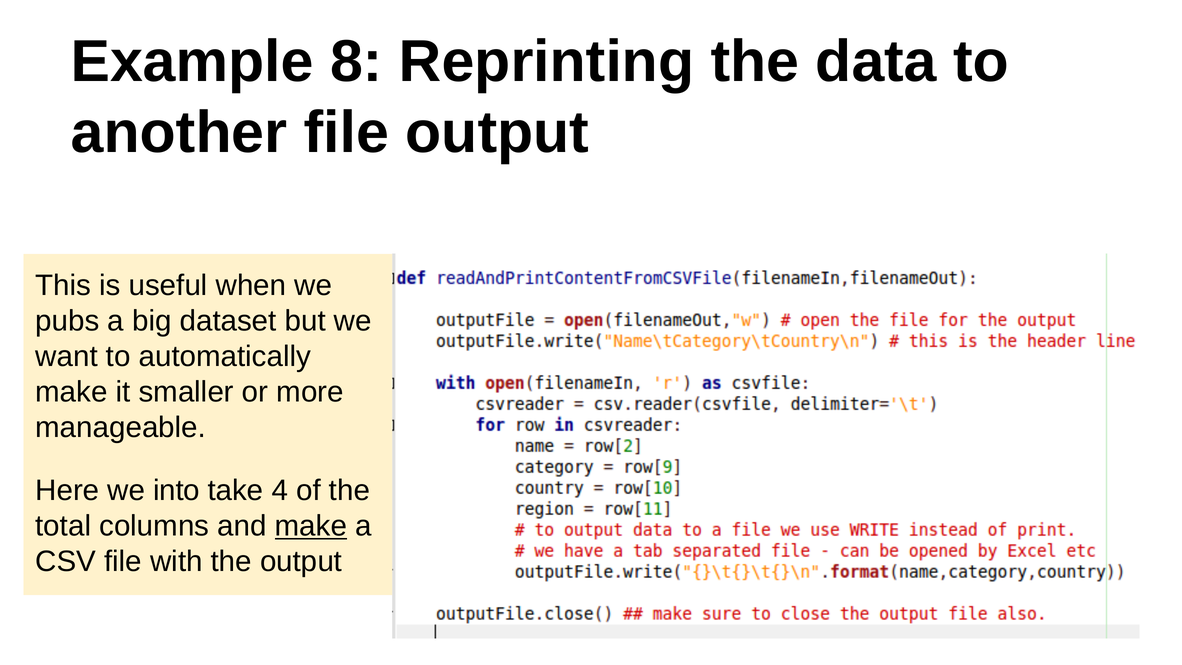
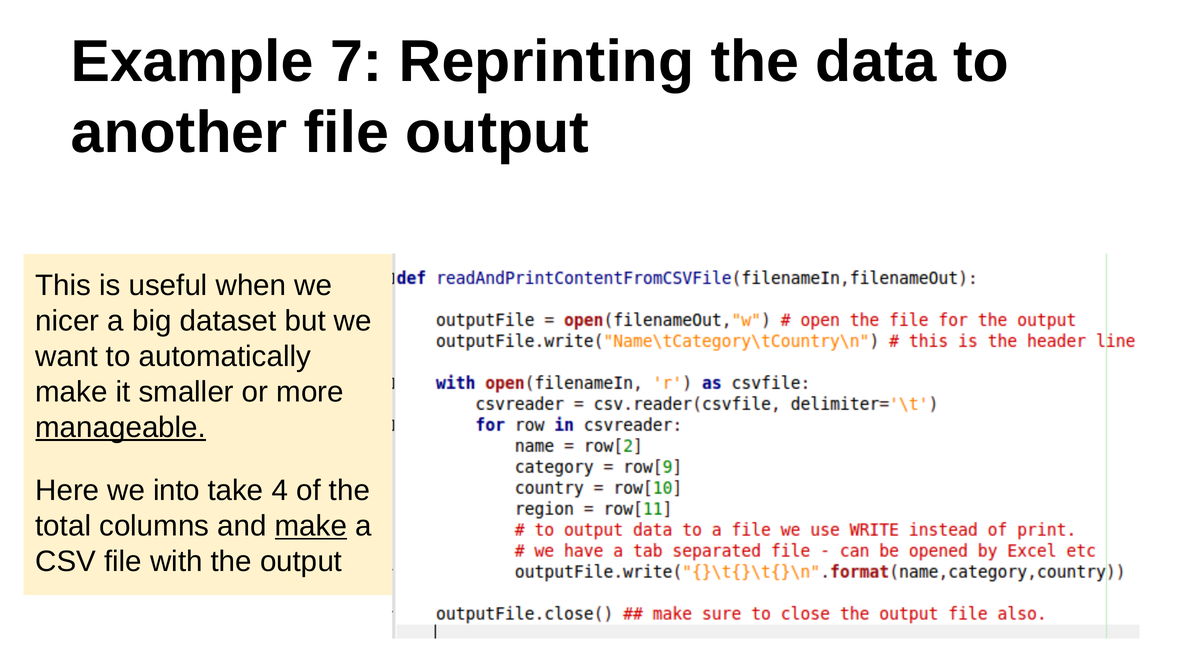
8: 8 -> 7
pubs: pubs -> nicer
manageable underline: none -> present
